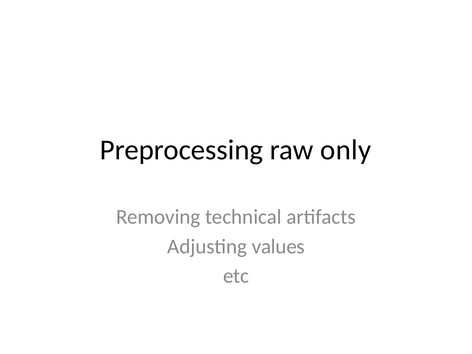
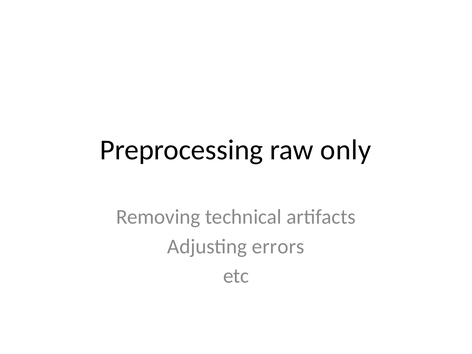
values: values -> errors
